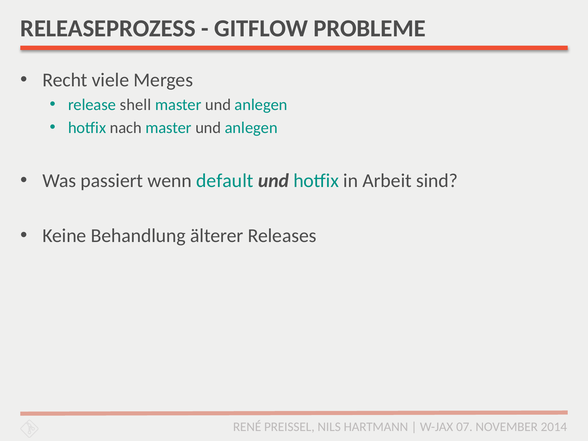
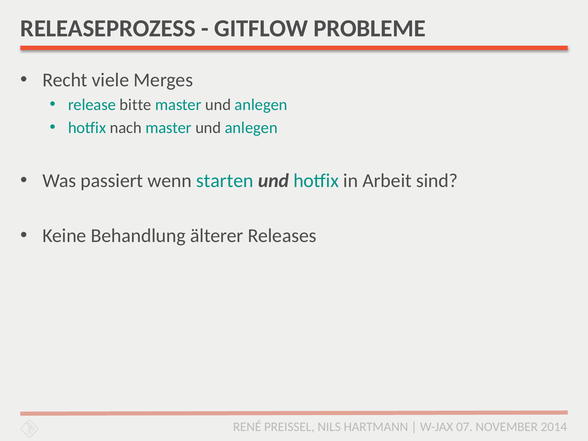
shell: shell -> bitte
default: default -> starten
